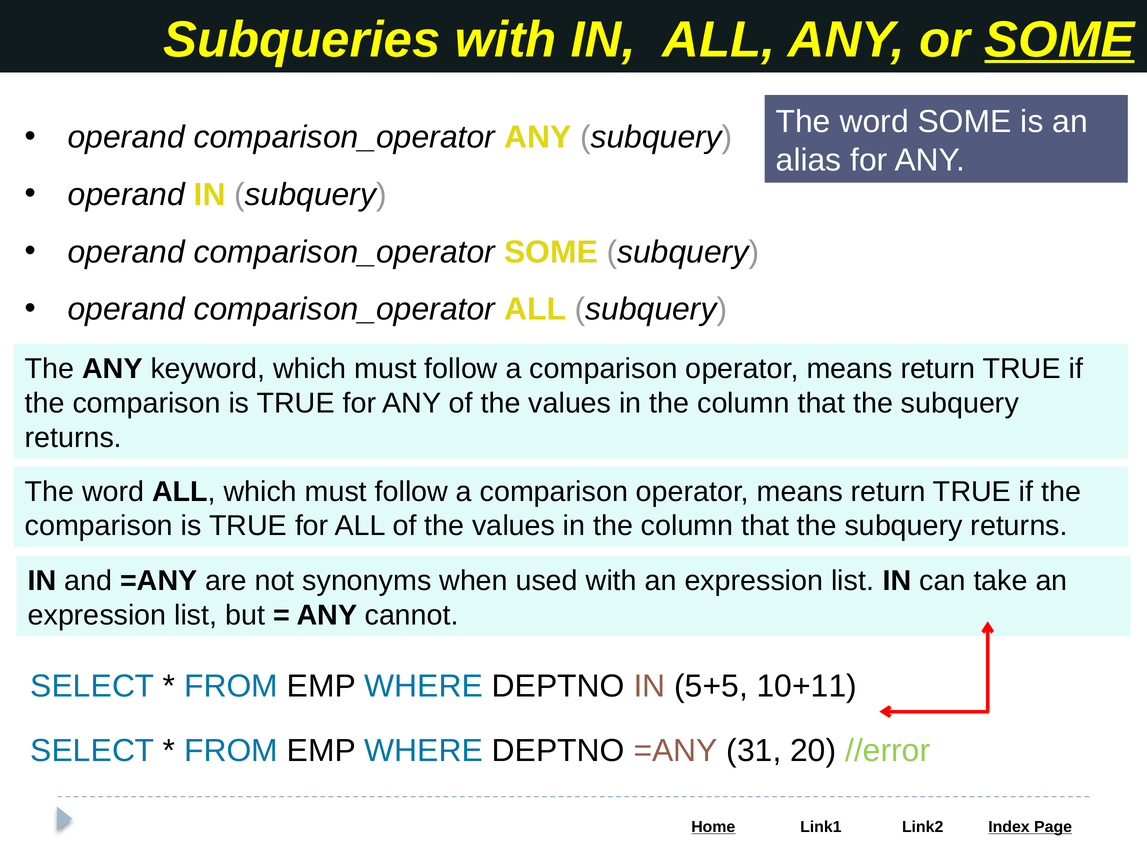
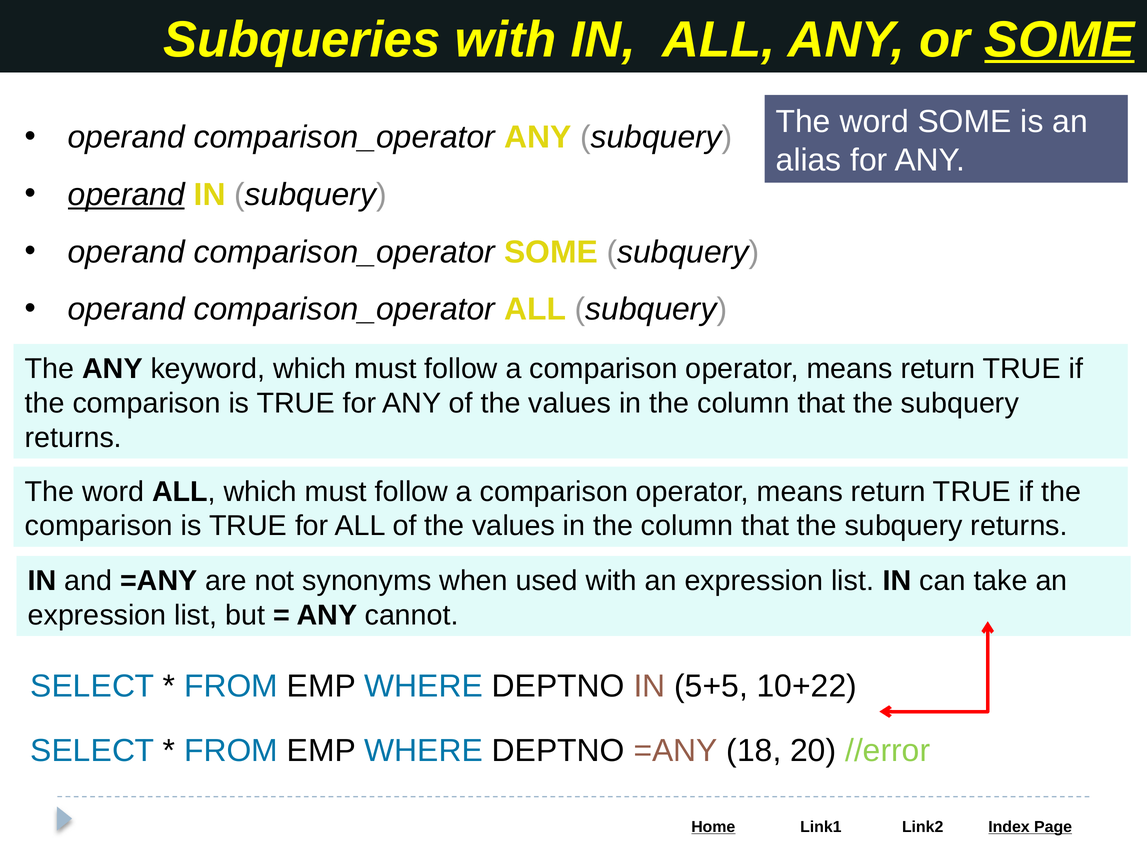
operand at (126, 195) underline: none -> present
10+11: 10+11 -> 10+22
31: 31 -> 18
